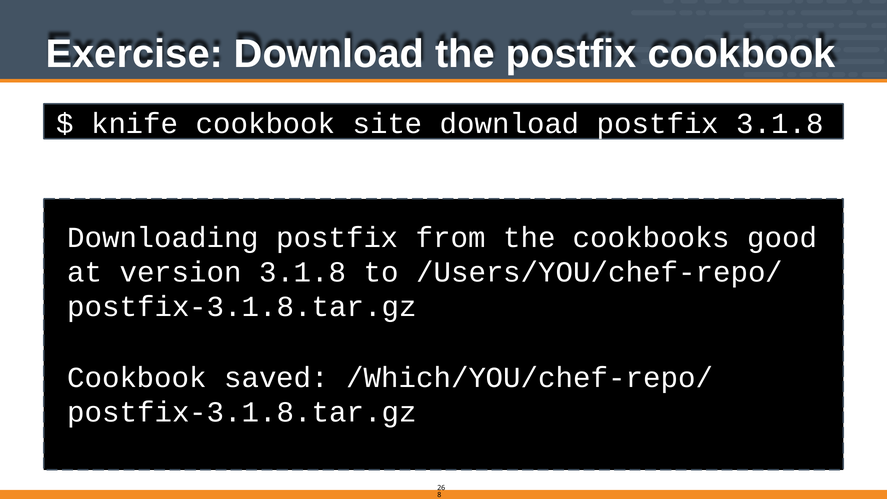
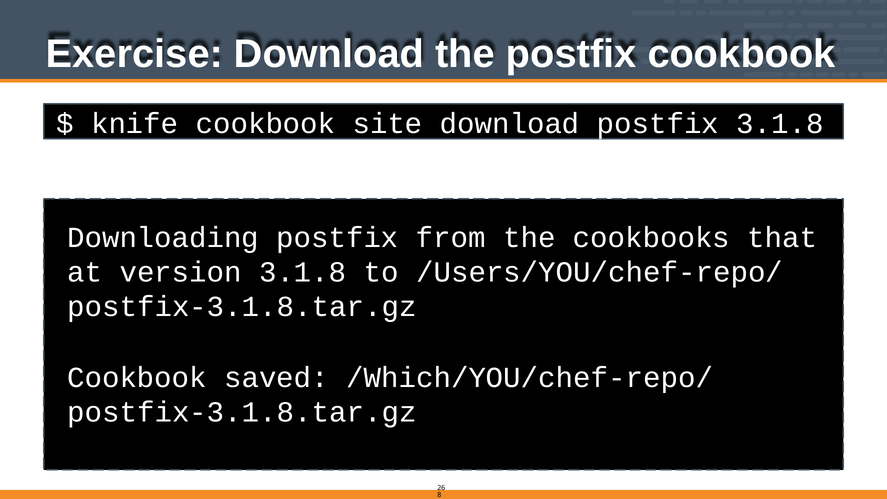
good: good -> that
